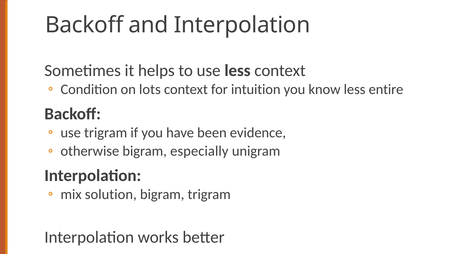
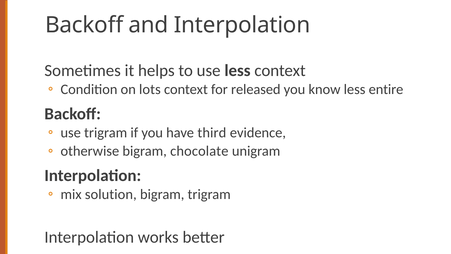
intuition: intuition -> released
been: been -> third
especially: especially -> chocolate
